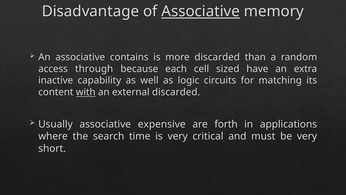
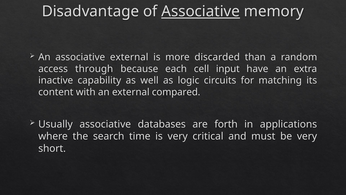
associative contains: contains -> external
sized: sized -> input
with underline: present -> none
external discarded: discarded -> compared
expensive: expensive -> databases
